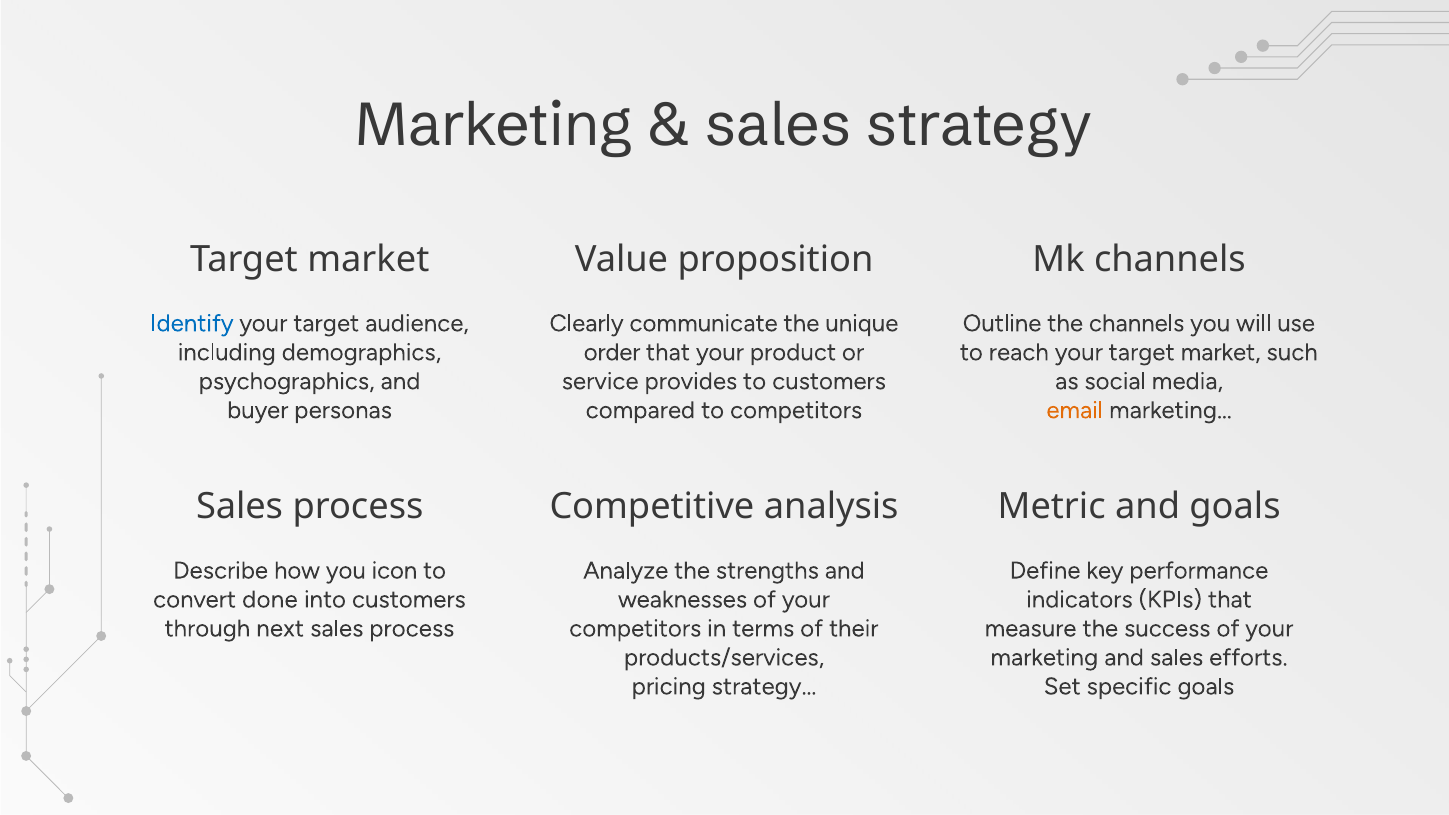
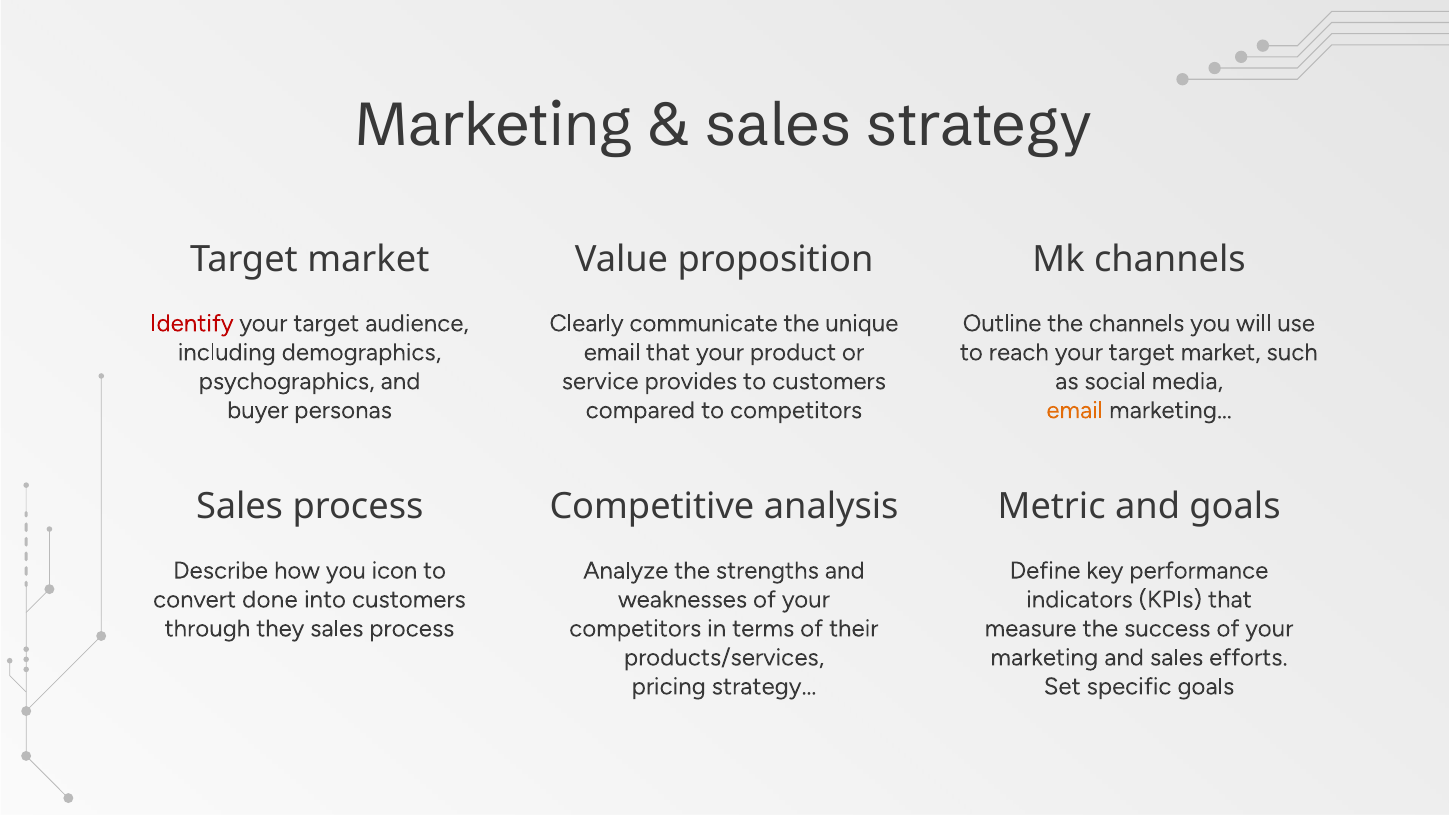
Identify colour: blue -> red
order at (612, 352): order -> email
next: next -> they
